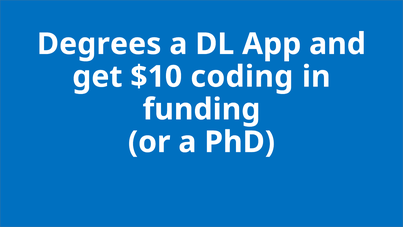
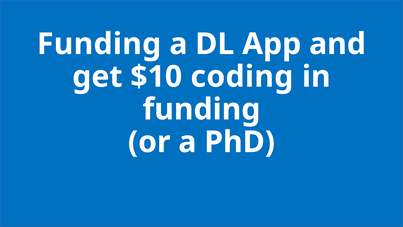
Degrees at (99, 44): Degrees -> Funding
